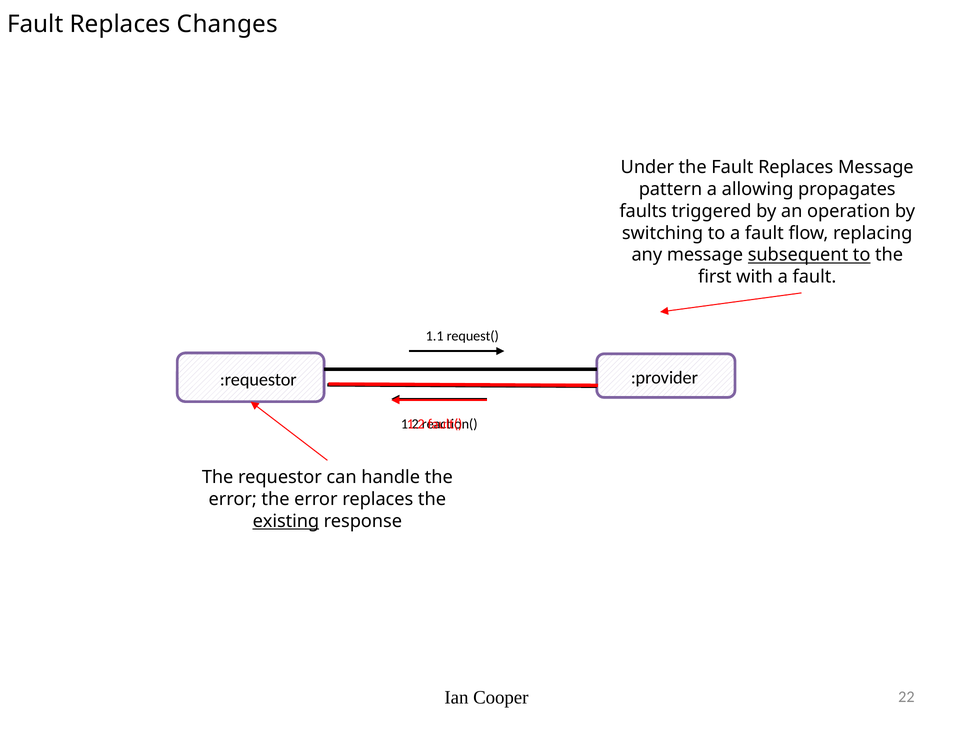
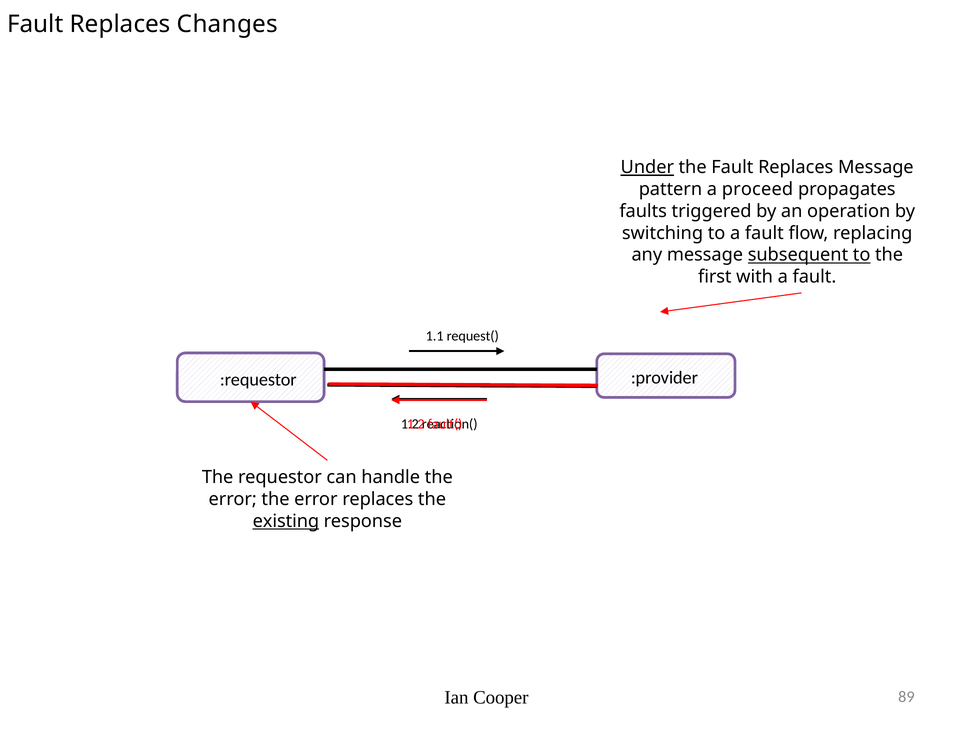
Under underline: none -> present
allowing: allowing -> proceed
22: 22 -> 89
